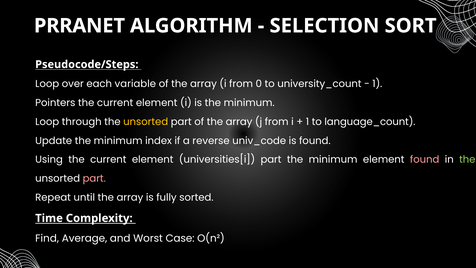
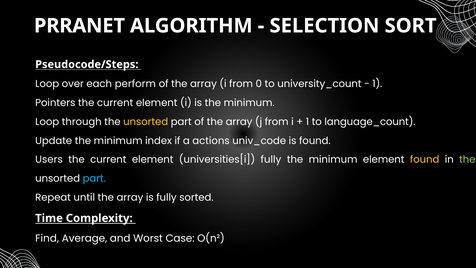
variable: variable -> perform
reverse: reverse -> actions
Using: Using -> Users
universities[i part: part -> fully
found at (425, 159) colour: pink -> yellow
part at (94, 178) colour: pink -> light blue
